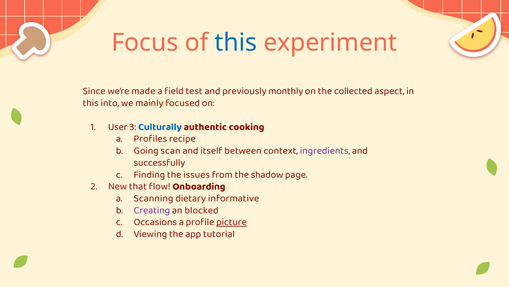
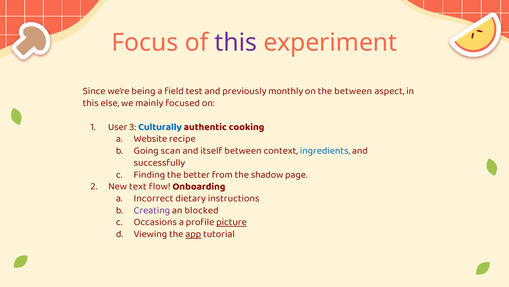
this at (236, 42) colour: blue -> purple
made: made -> being
the collected: collected -> between
into: into -> else
Profiles: Profiles -> Website
ingredients colour: purple -> blue
issues: issues -> better
that: that -> text
Scanning: Scanning -> Incorrect
informative: informative -> instructions
app underline: none -> present
